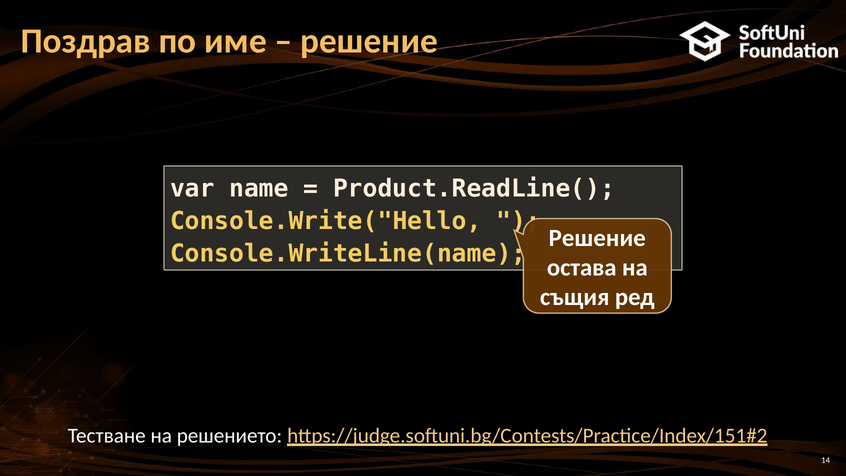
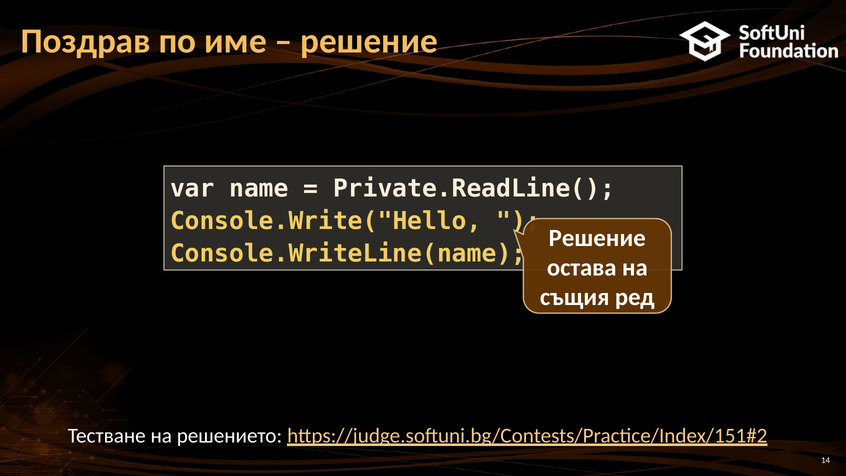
Product.ReadLine(: Product.ReadLine( -> Private.ReadLine(
